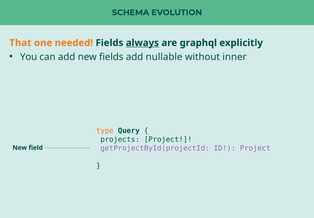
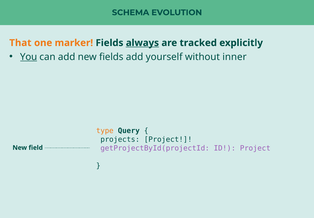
needed: needed -> marker
graphql: graphql -> tracked
You underline: none -> present
nullable: nullable -> yourself
